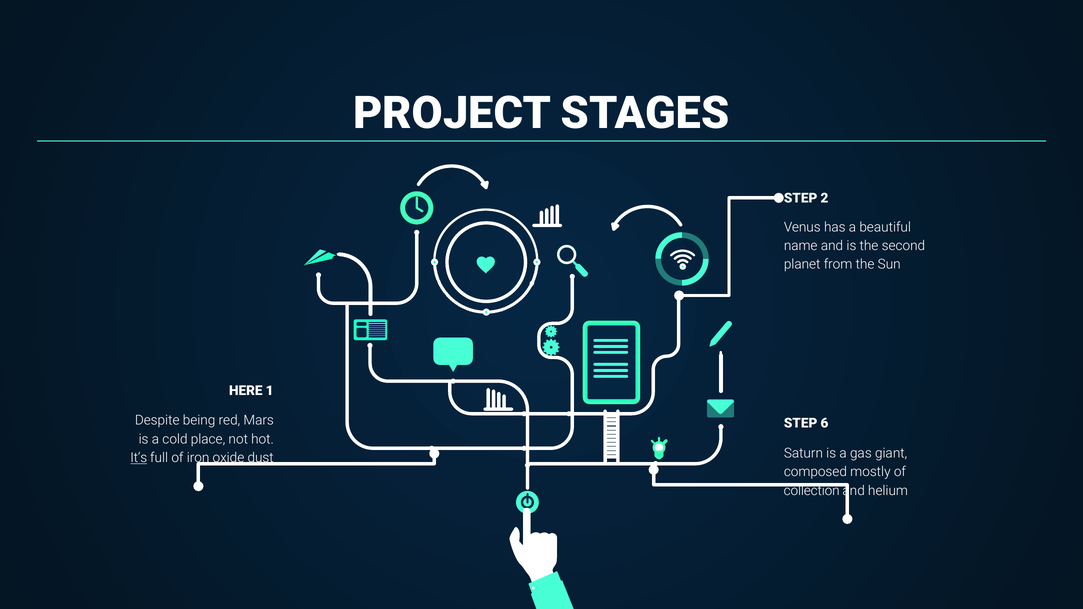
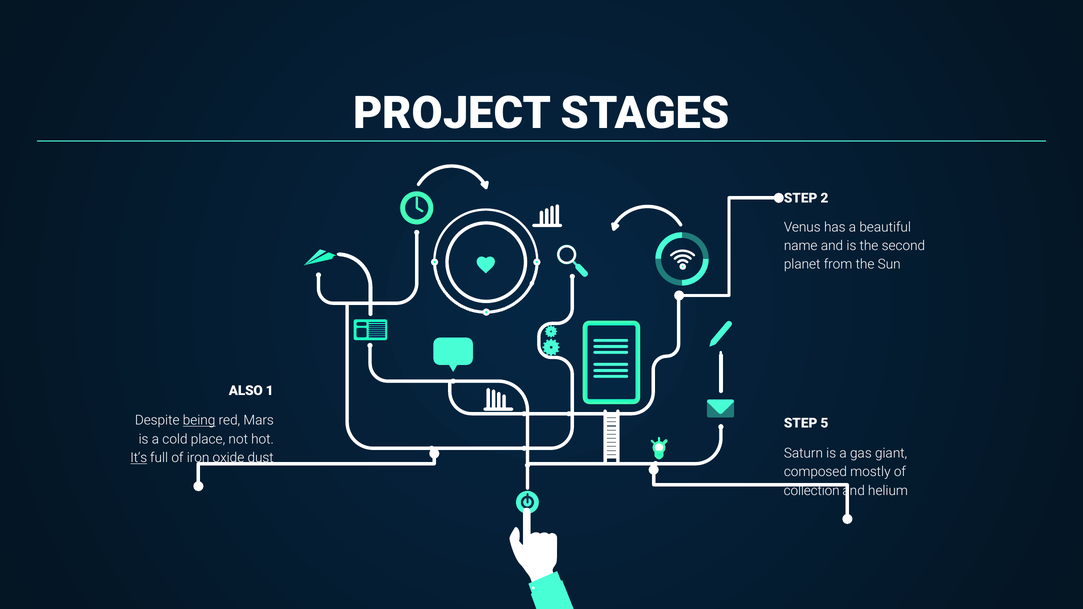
HERE: HERE -> ALSO
being underline: none -> present
6: 6 -> 5
